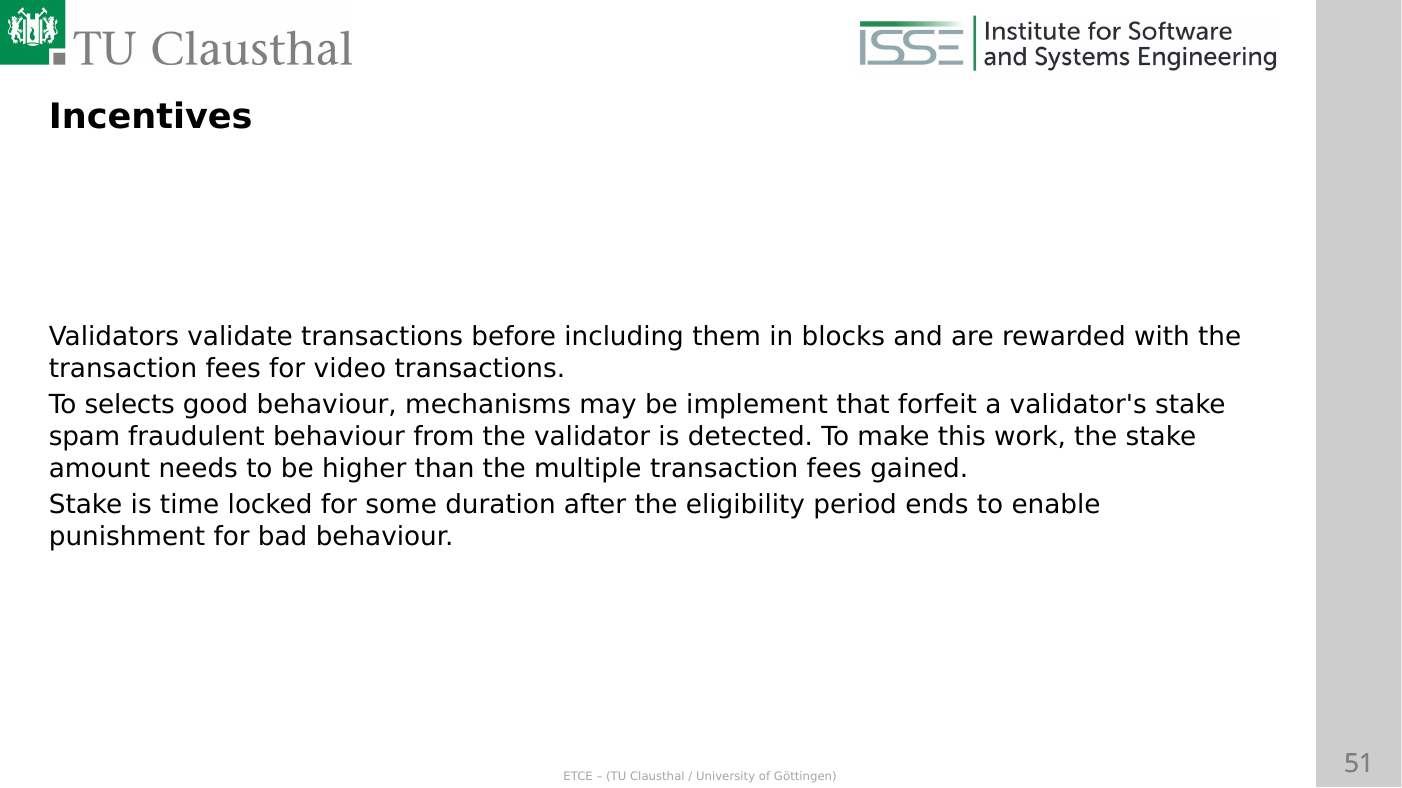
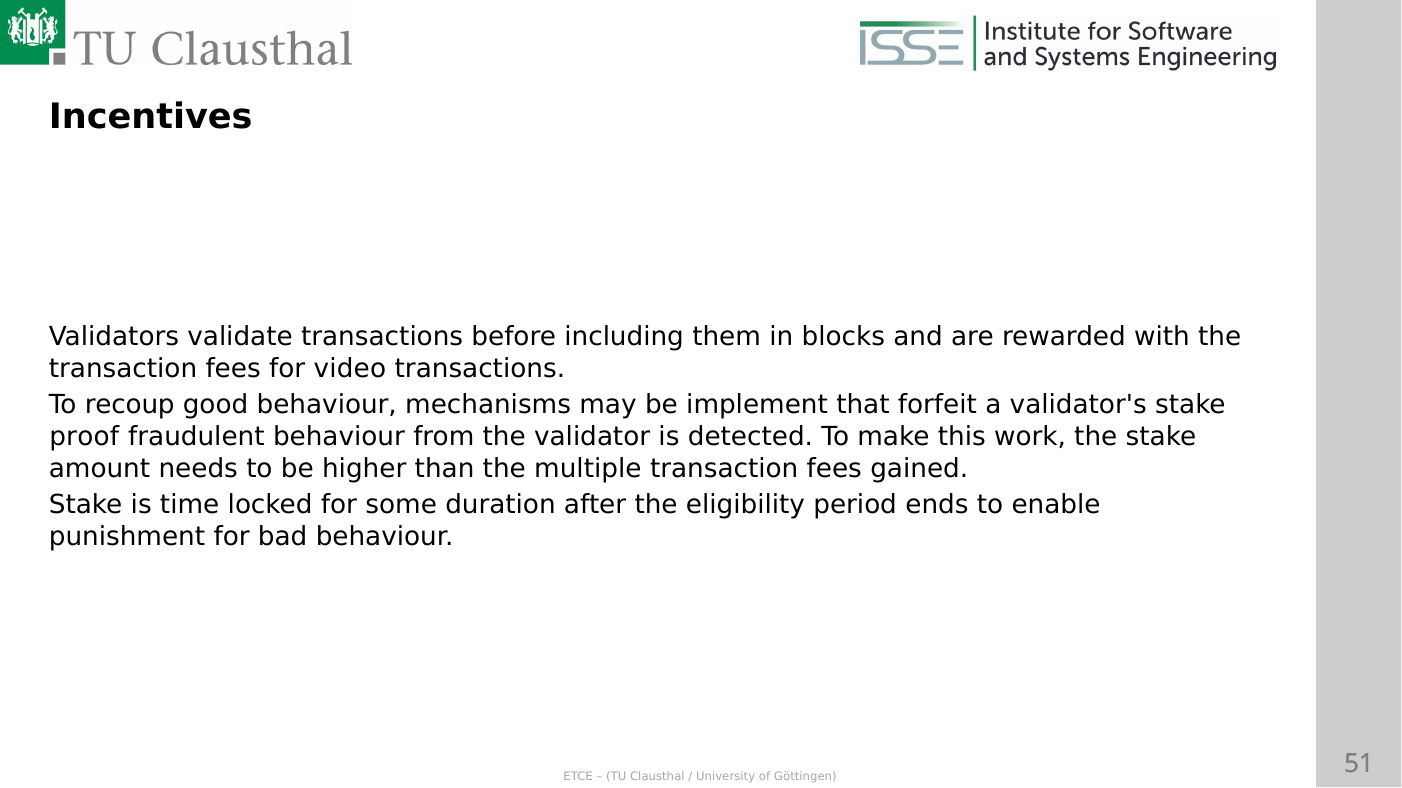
selects: selects -> recoup
spam: spam -> proof
